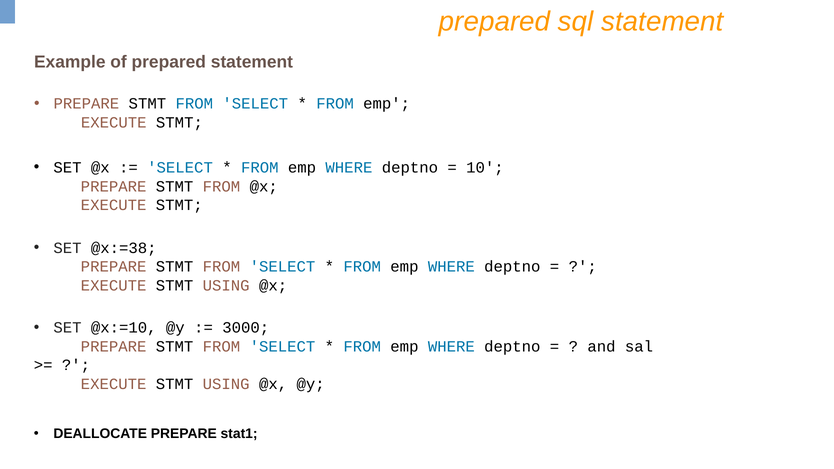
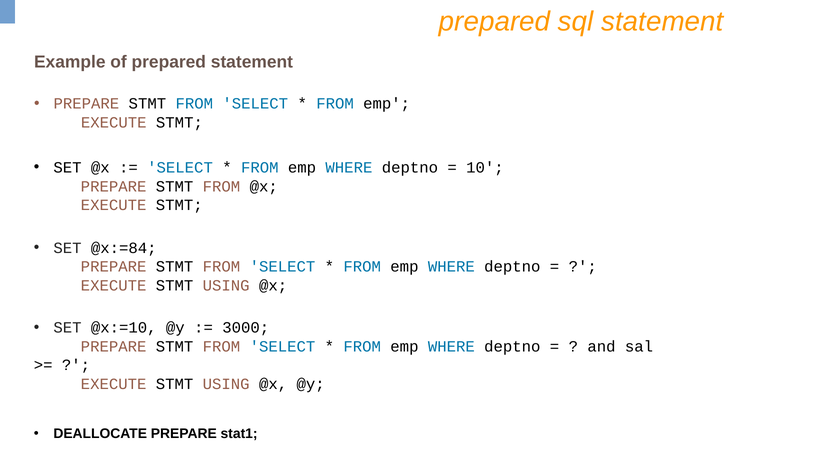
@x:=38: @x:=38 -> @x:=84
